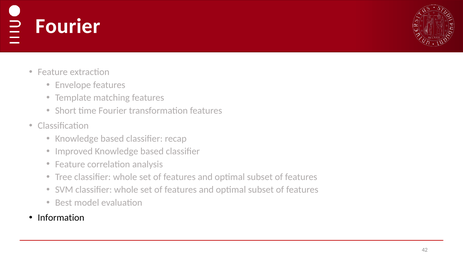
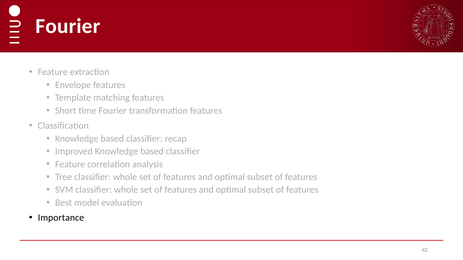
Information: Information -> Importance
